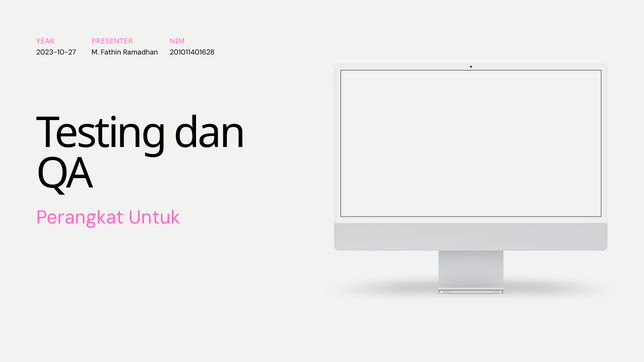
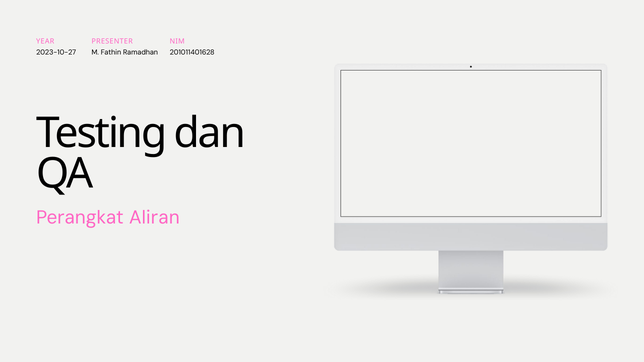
Untuk: Untuk -> Aliran
